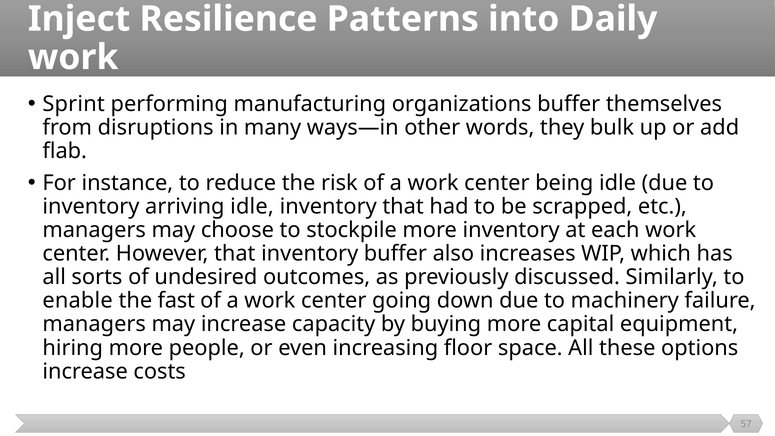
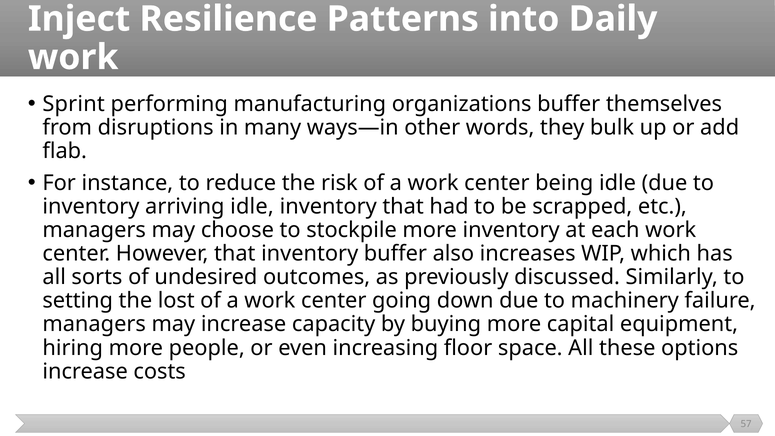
enable: enable -> setting
fast: fast -> lost
